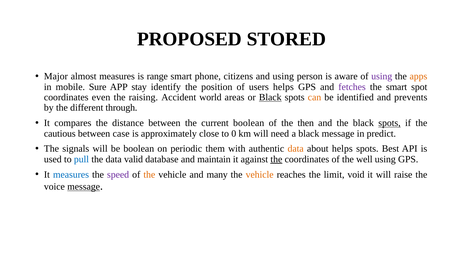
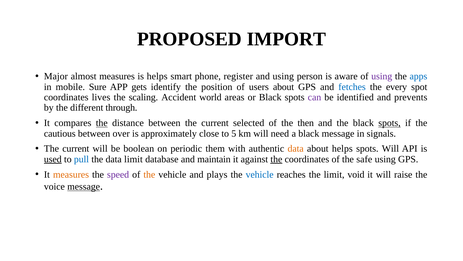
STORED: STORED -> IMPORT
is range: range -> helps
citizens: citizens -> register
apps colour: orange -> blue
stay: stay -> gets
users helps: helps -> about
fetches colour: purple -> blue
the smart: smart -> every
even: even -> lives
raising: raising -> scaling
Black at (270, 97) underline: present -> none
can colour: orange -> purple
the at (102, 123) underline: none -> present
current boolean: boolean -> selected
case: case -> over
0: 0 -> 5
predict: predict -> signals
signals at (76, 148): signals -> current
spots Best: Best -> Will
used underline: none -> present
data valid: valid -> limit
well: well -> safe
measures at (71, 174) colour: blue -> orange
many: many -> plays
vehicle at (260, 174) colour: orange -> blue
